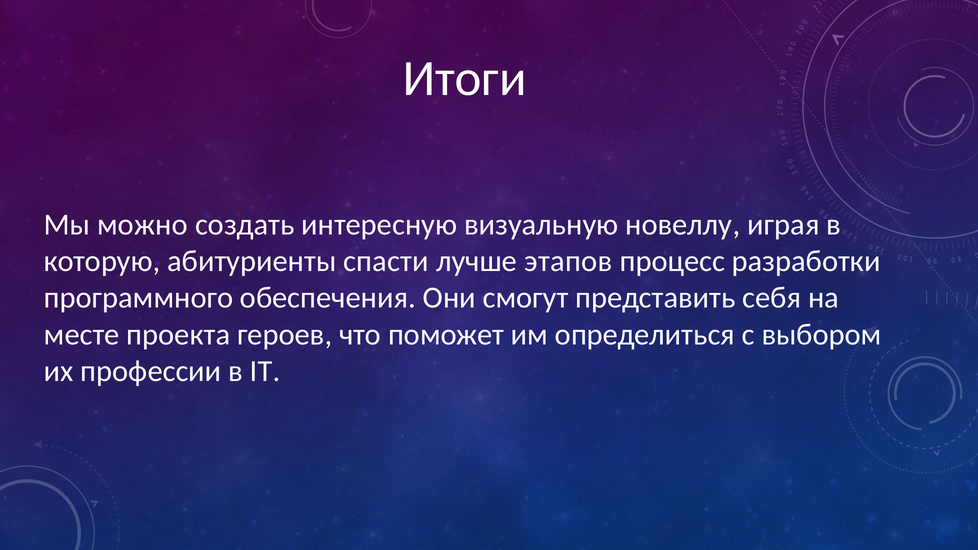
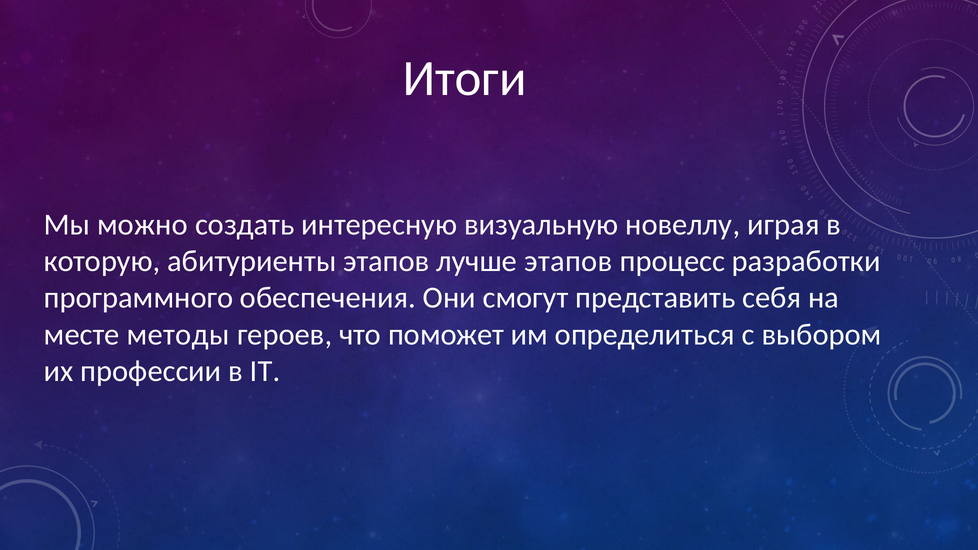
абитуриенты спасти: спасти -> этапов
проекта: проекта -> методы
